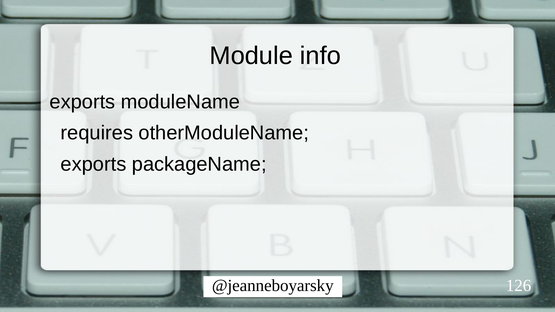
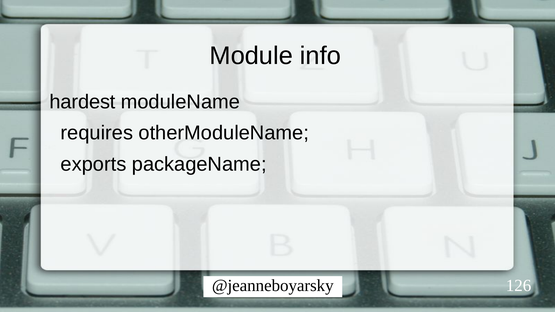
exports at (82, 102): exports -> hardest
